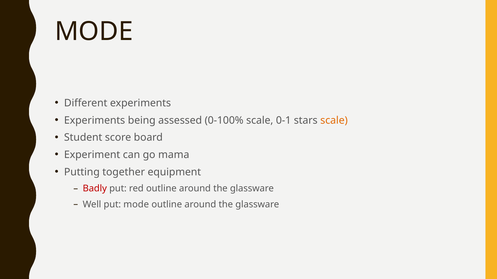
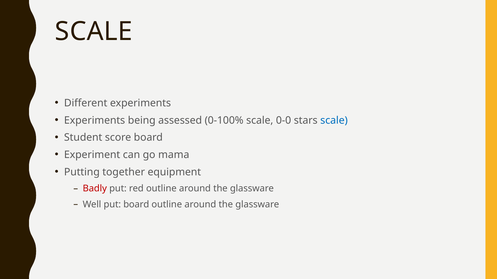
MODE at (94, 32): MODE -> SCALE
0-1: 0-1 -> 0-0
scale at (334, 121) colour: orange -> blue
put mode: mode -> board
